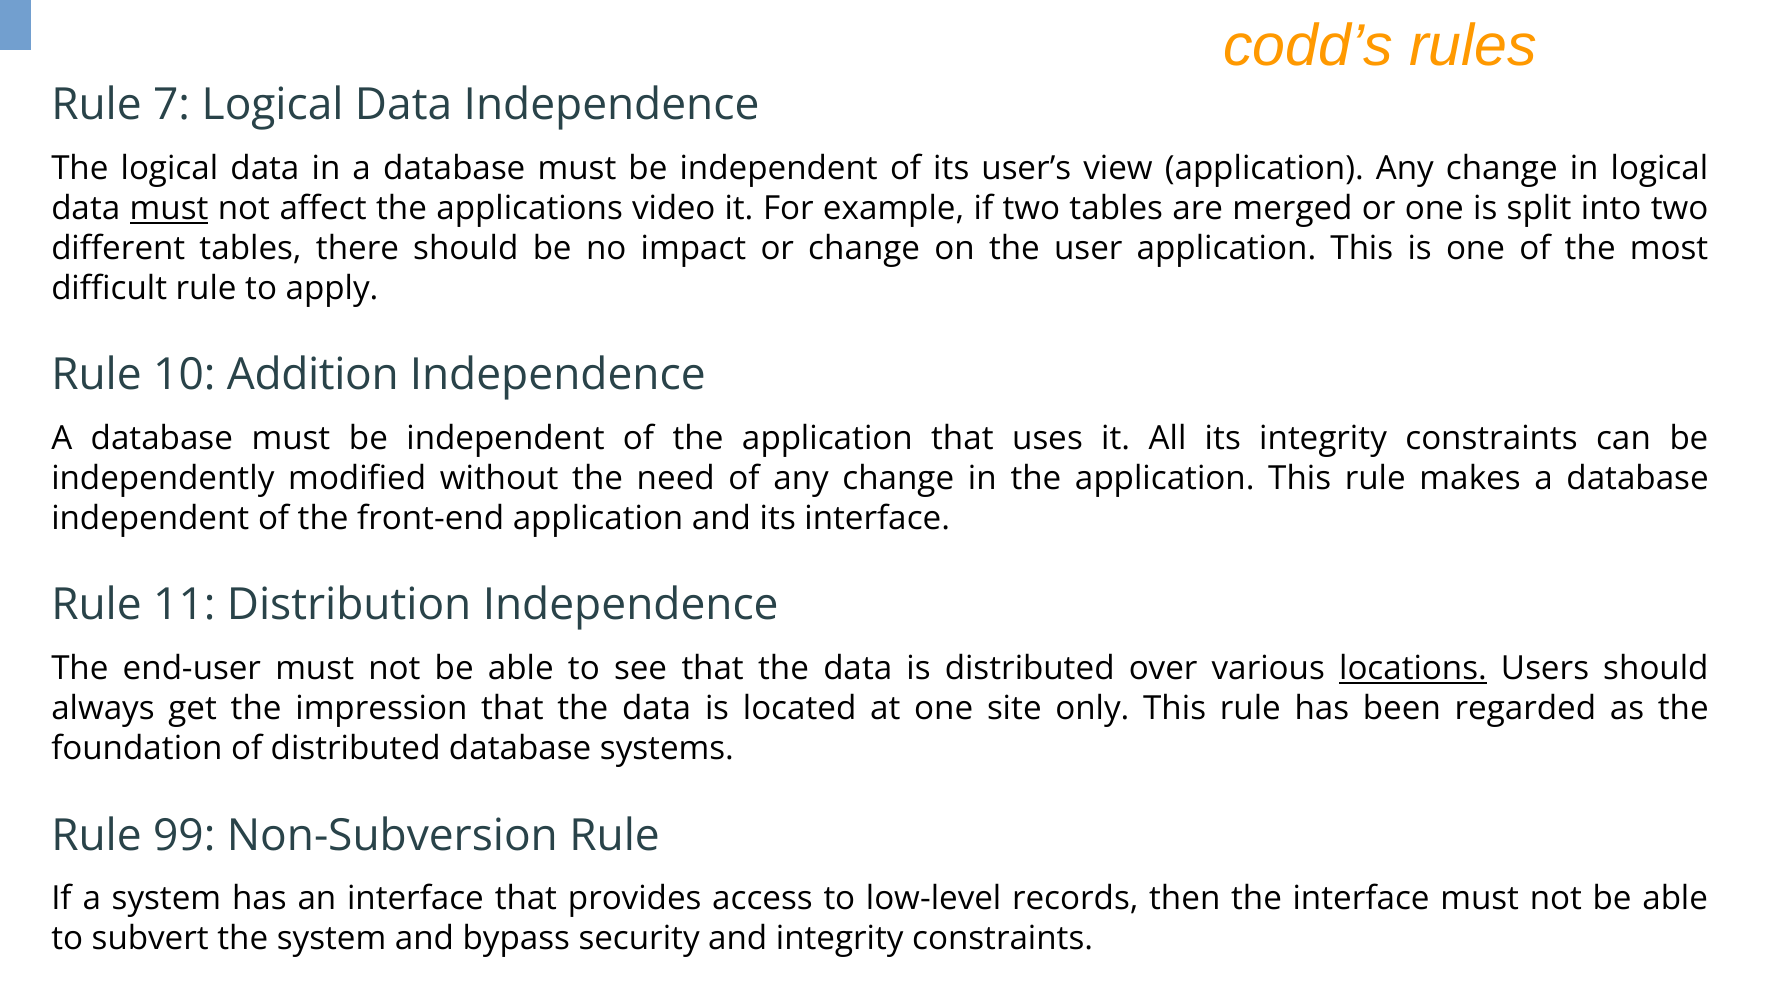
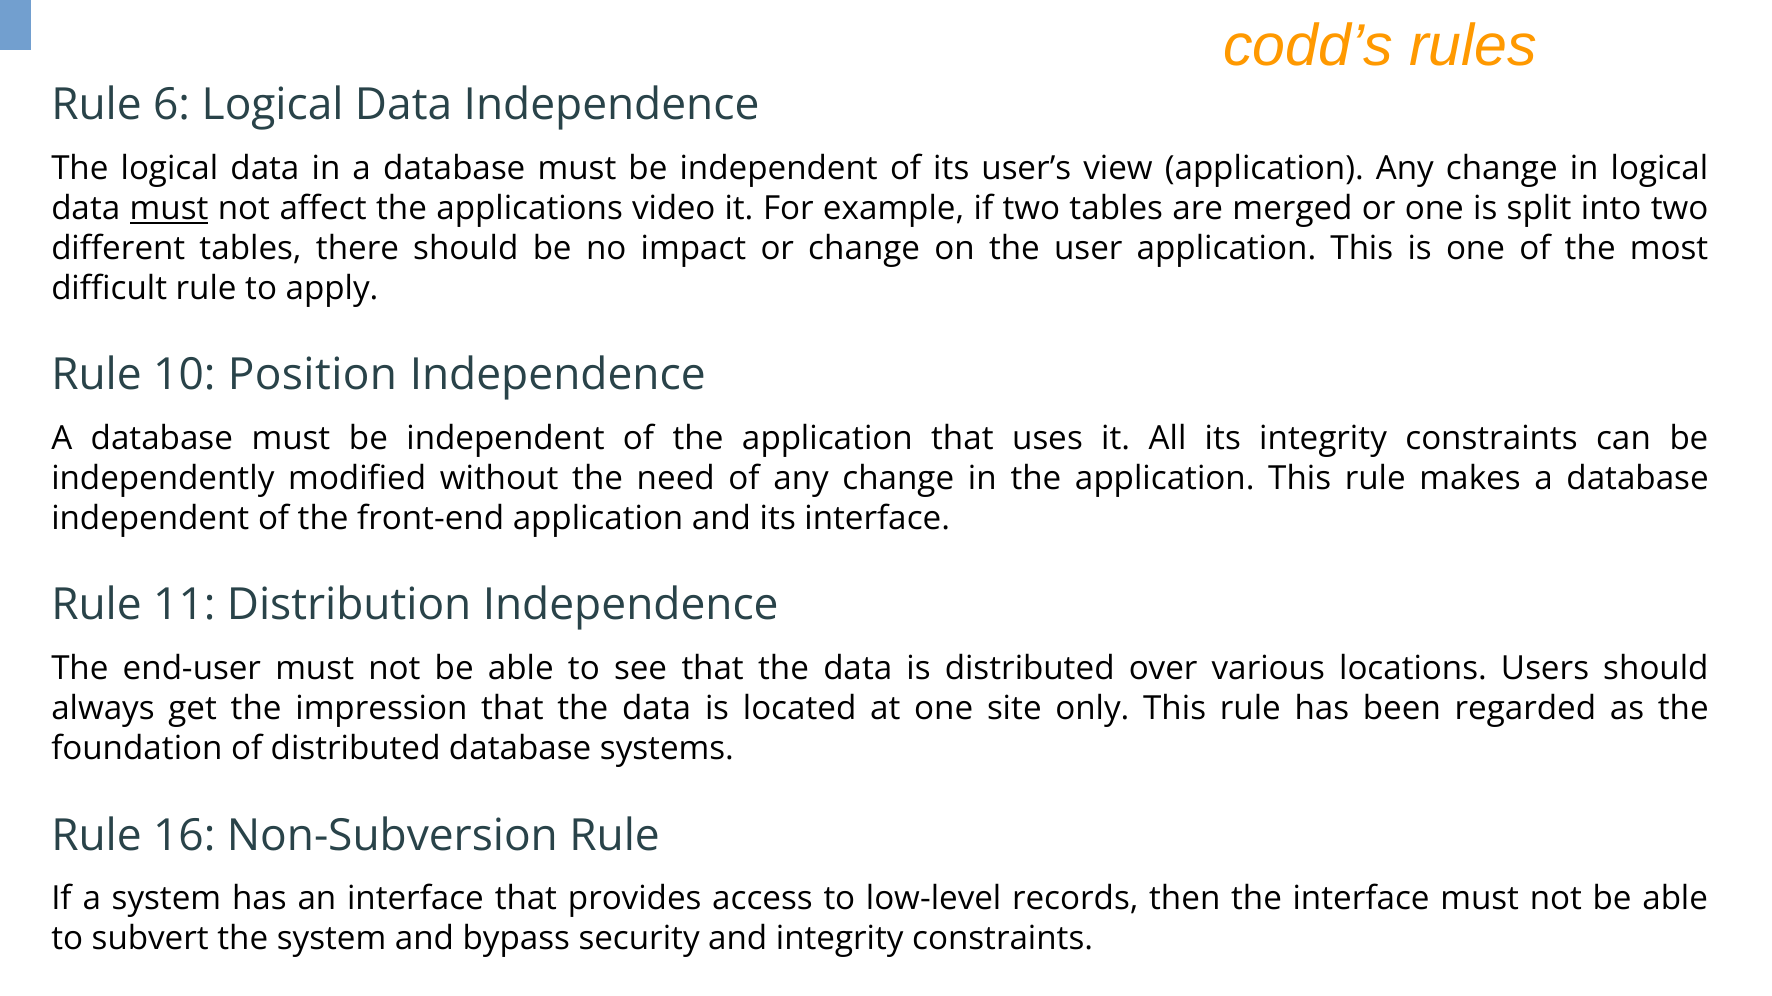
7: 7 -> 6
Addition: Addition -> Position
locations underline: present -> none
99: 99 -> 16
